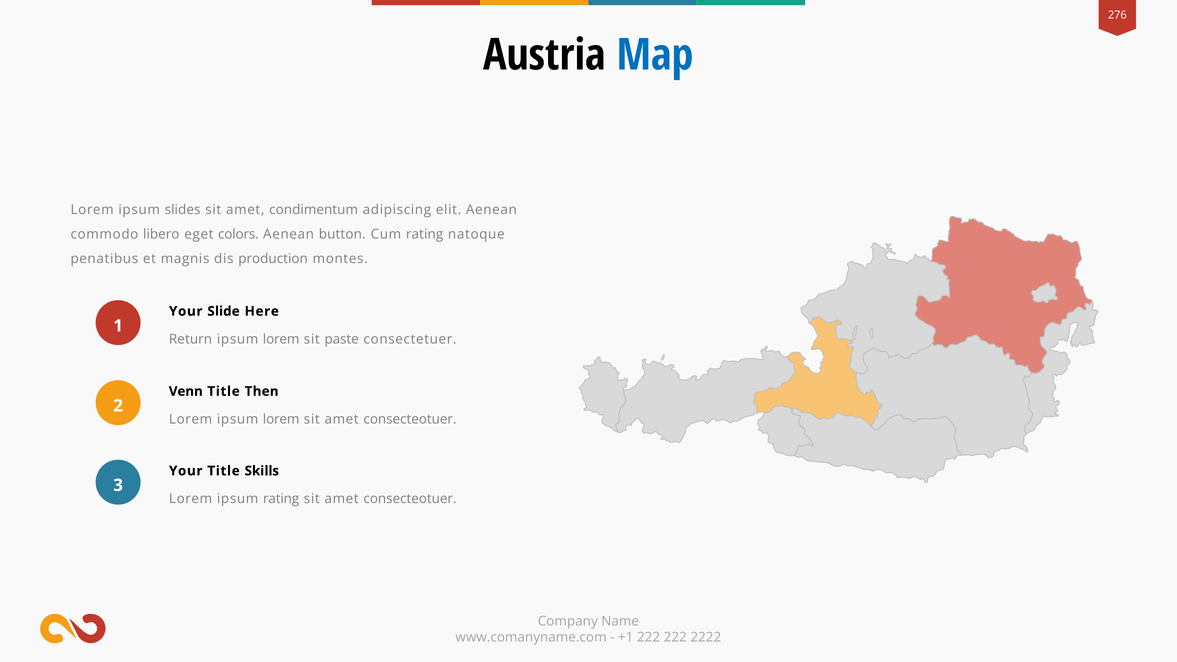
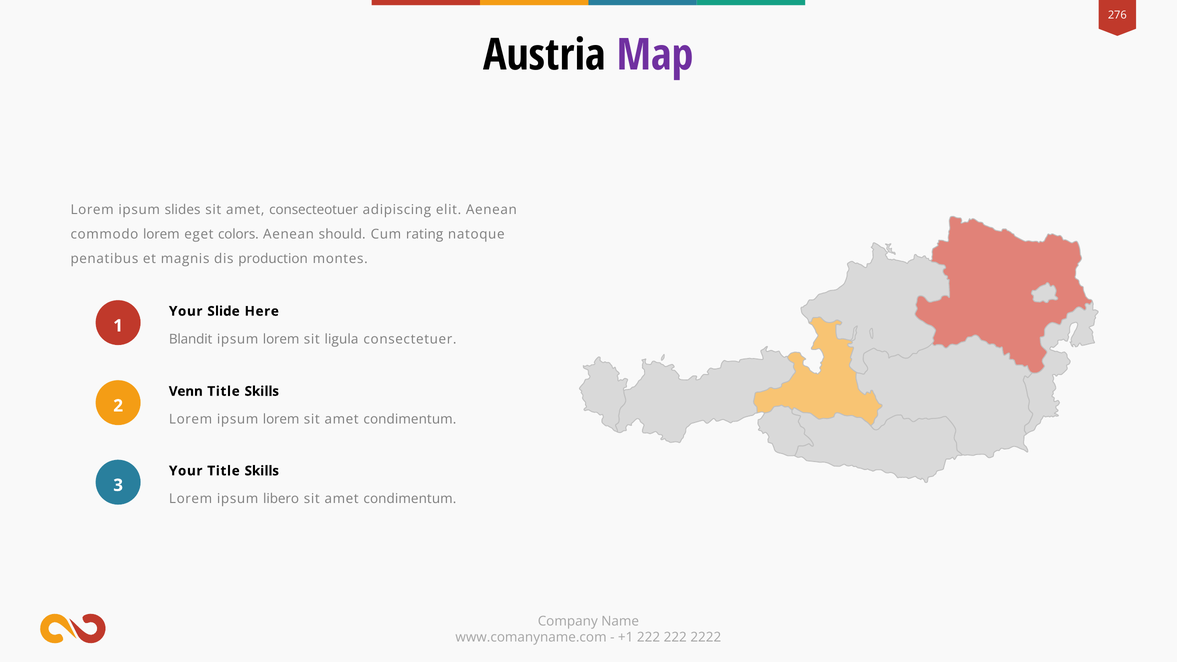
Map colour: blue -> purple
condimentum: condimentum -> consecteotuer
commodo libero: libero -> lorem
button: button -> should
Return: Return -> Blandit
paste: paste -> ligula
Then at (262, 391): Then -> Skills
consecteotuer at (410, 419): consecteotuer -> condimentum
ipsum rating: rating -> libero
consecteotuer at (410, 499): consecteotuer -> condimentum
